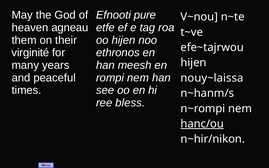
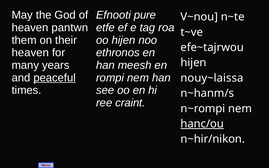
agneau: agneau -> pantwn
virginité at (30, 53): virginité -> heaven
peaceful underline: none -> present
bless: bless -> craint
